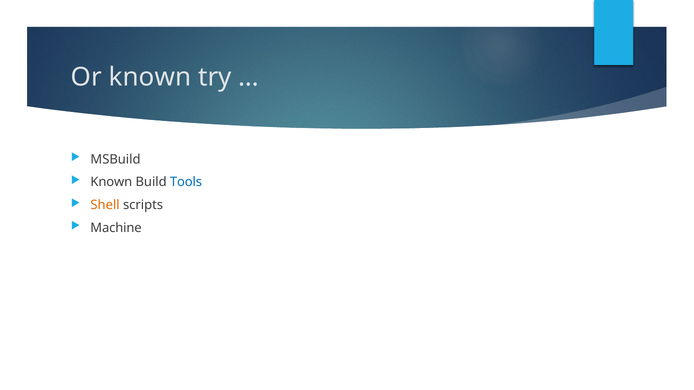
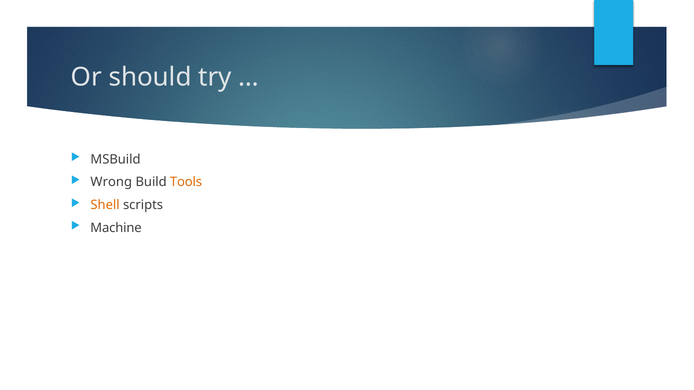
Or known: known -> should
Known at (111, 182): Known -> Wrong
Tools colour: blue -> orange
